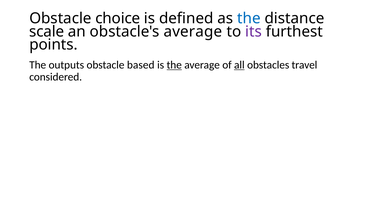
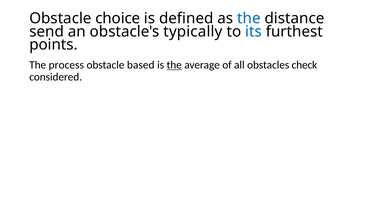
scale: scale -> send
obstacle's average: average -> typically
its colour: purple -> blue
outputs: outputs -> process
all underline: present -> none
travel: travel -> check
